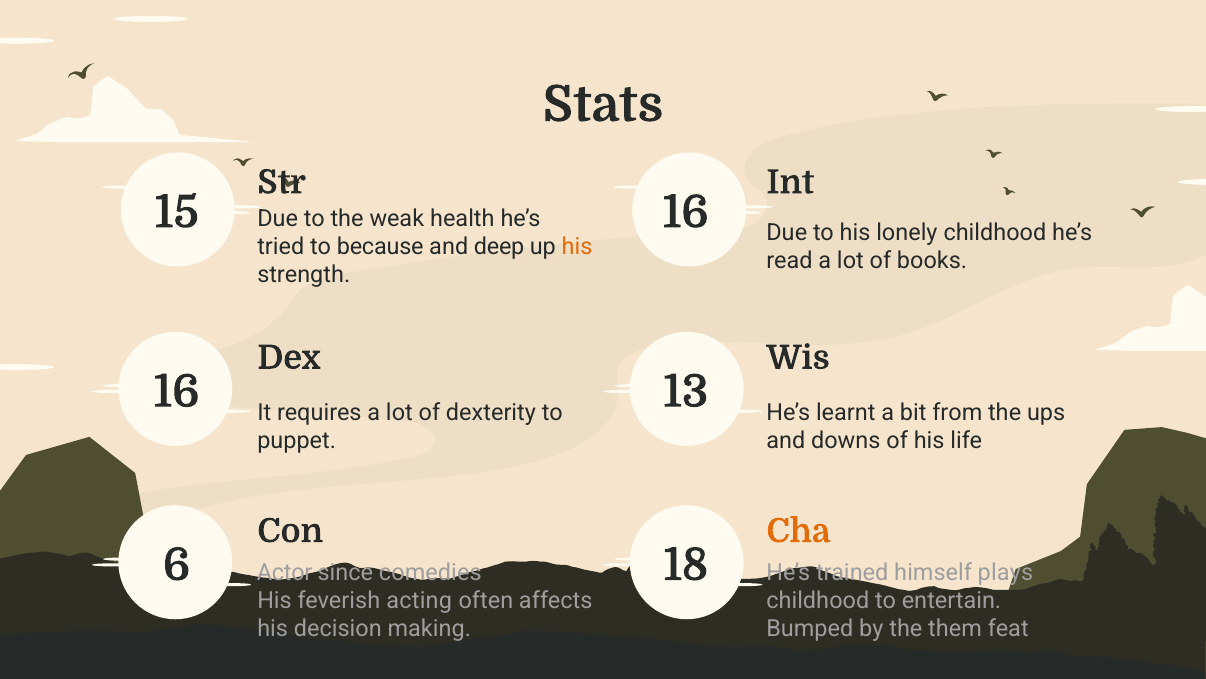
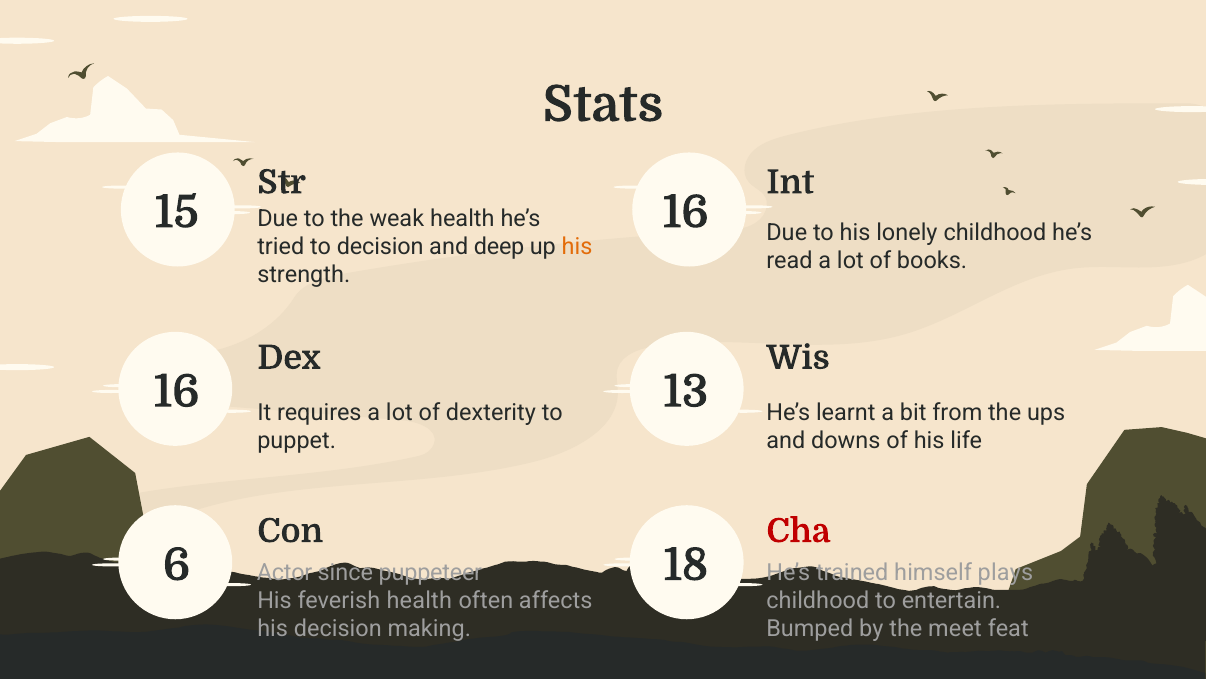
to because: because -> decision
Cha colour: orange -> red
comedies: comedies -> puppeteer
feverish acting: acting -> health
them: them -> meet
